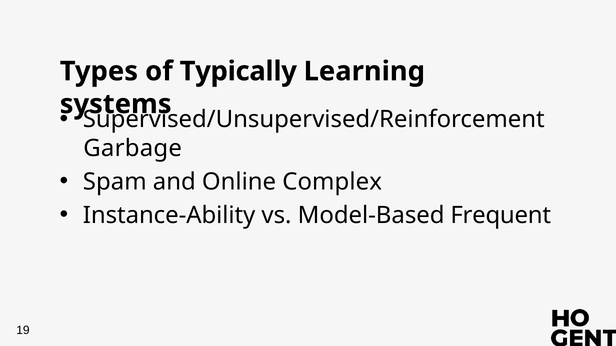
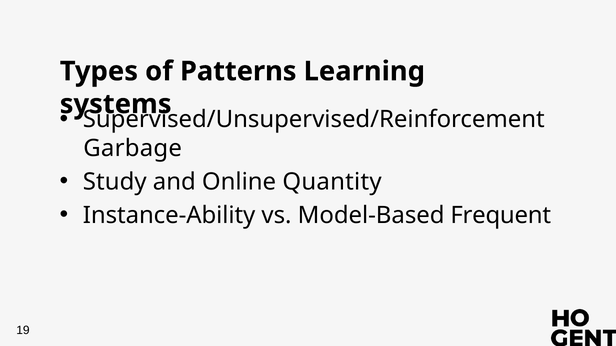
Typically: Typically -> Patterns
Spam: Spam -> Study
Complex: Complex -> Quantity
